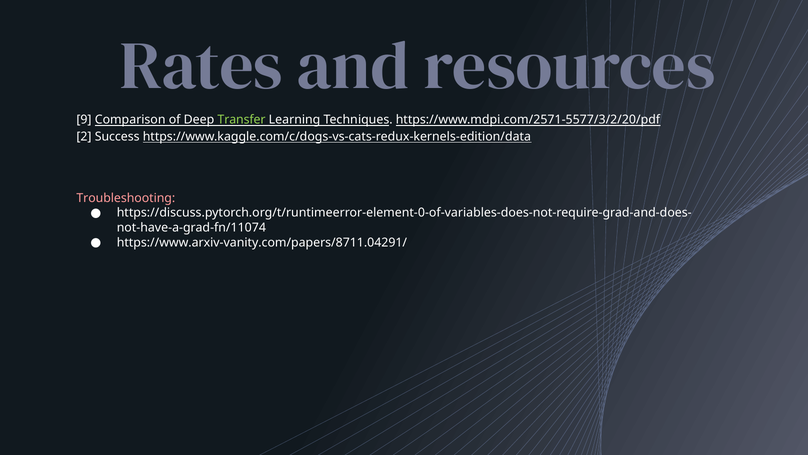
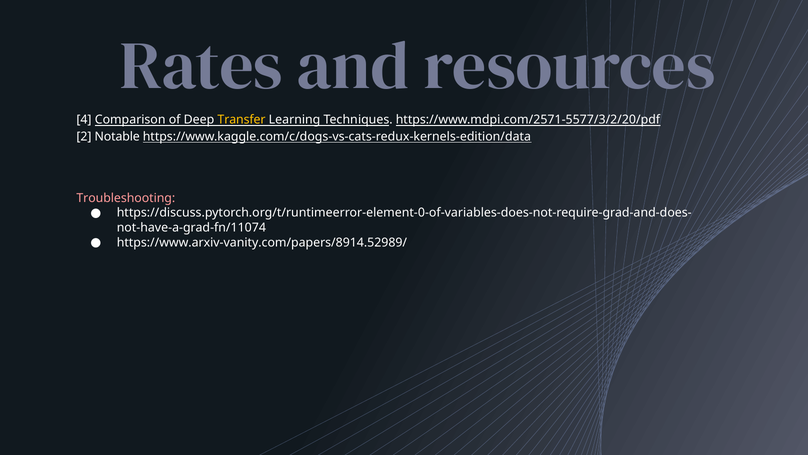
9: 9 -> 4
Transfer colour: light green -> yellow
Success: Success -> Notable
https://www.arxiv-vanity.com/papers/8711.04291/: https://www.arxiv-vanity.com/papers/8711.04291/ -> https://www.arxiv-vanity.com/papers/8914.52989/
